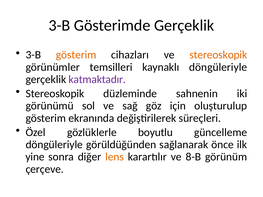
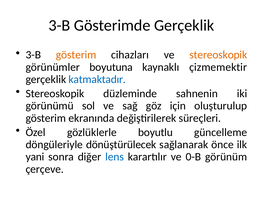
temsilleri: temsilleri -> boyutuna
kaynaklı döngüleriyle: döngüleriyle -> çizmemektir
katmaktadır colour: purple -> blue
görüldüğünden: görüldüğünden -> dönüştürülecek
yine: yine -> yani
lens colour: orange -> blue
8-B: 8-B -> 0-B
